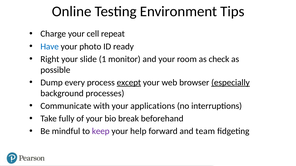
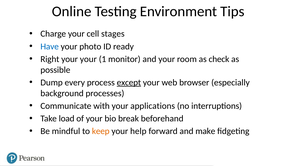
repeat: repeat -> stages
your slide: slide -> your
especially underline: present -> none
fully: fully -> load
keep colour: purple -> orange
team: team -> make
